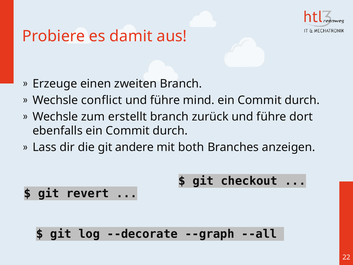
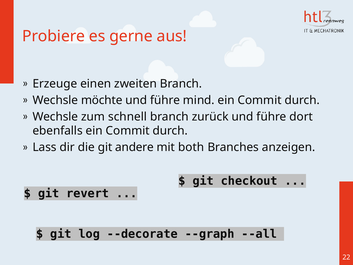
damit: damit -> gerne
conflict: conflict -> möchte
erstellt: erstellt -> schnell
